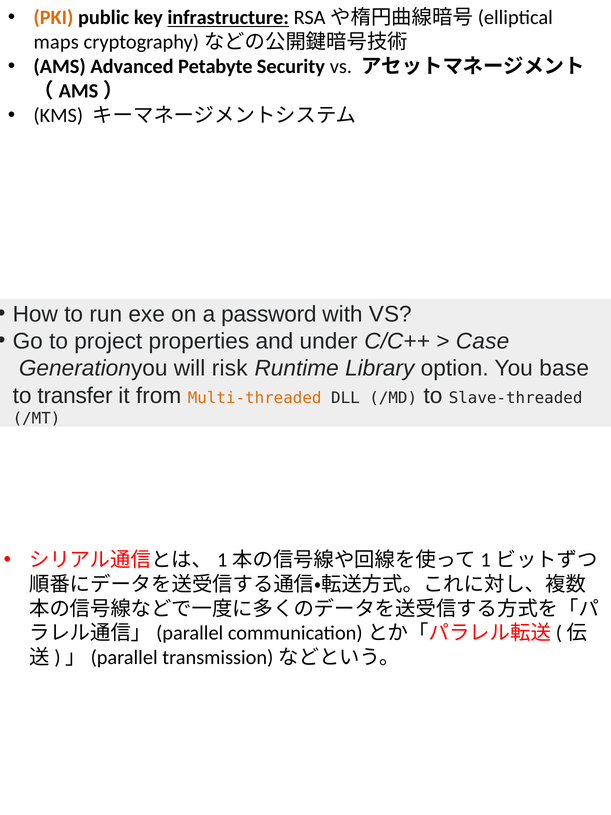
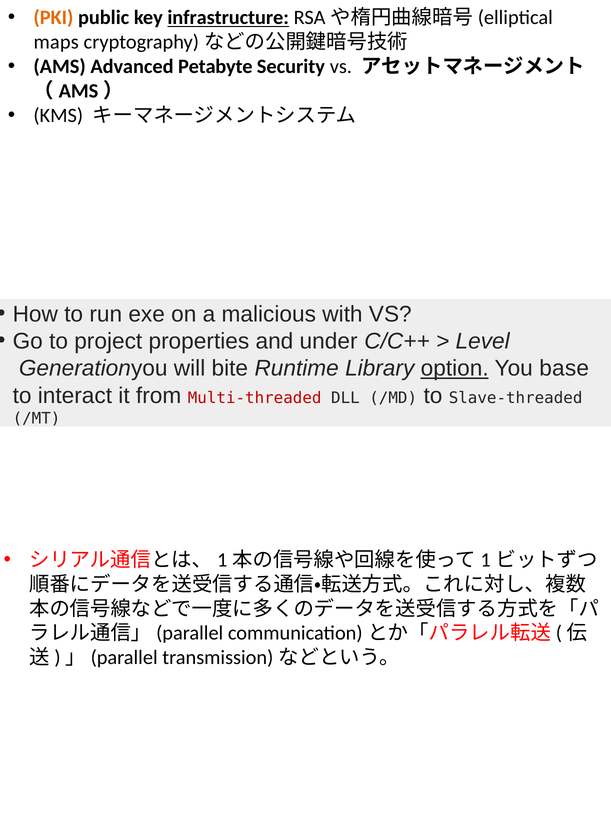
password: password -> malicious
Case: Case -> Level
risk: risk -> bite
option underline: none -> present
transfer: transfer -> interact
Multi-threaded colour: orange -> red
